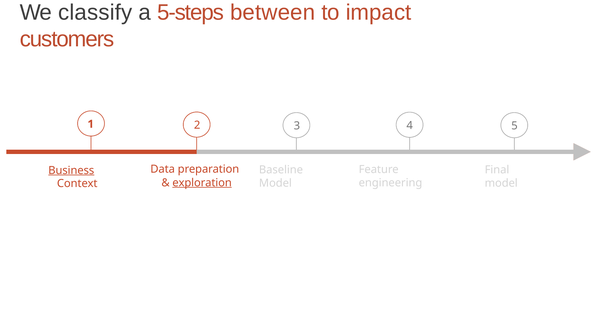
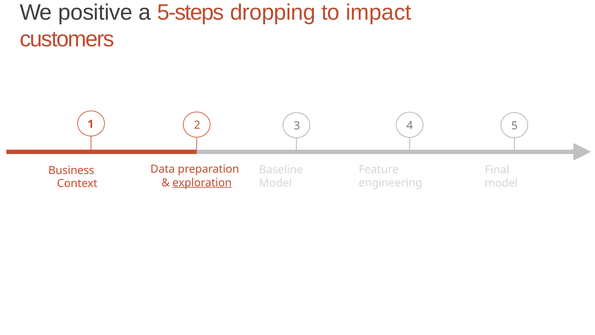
classify: classify -> positive
between: between -> dropping
Business underline: present -> none
